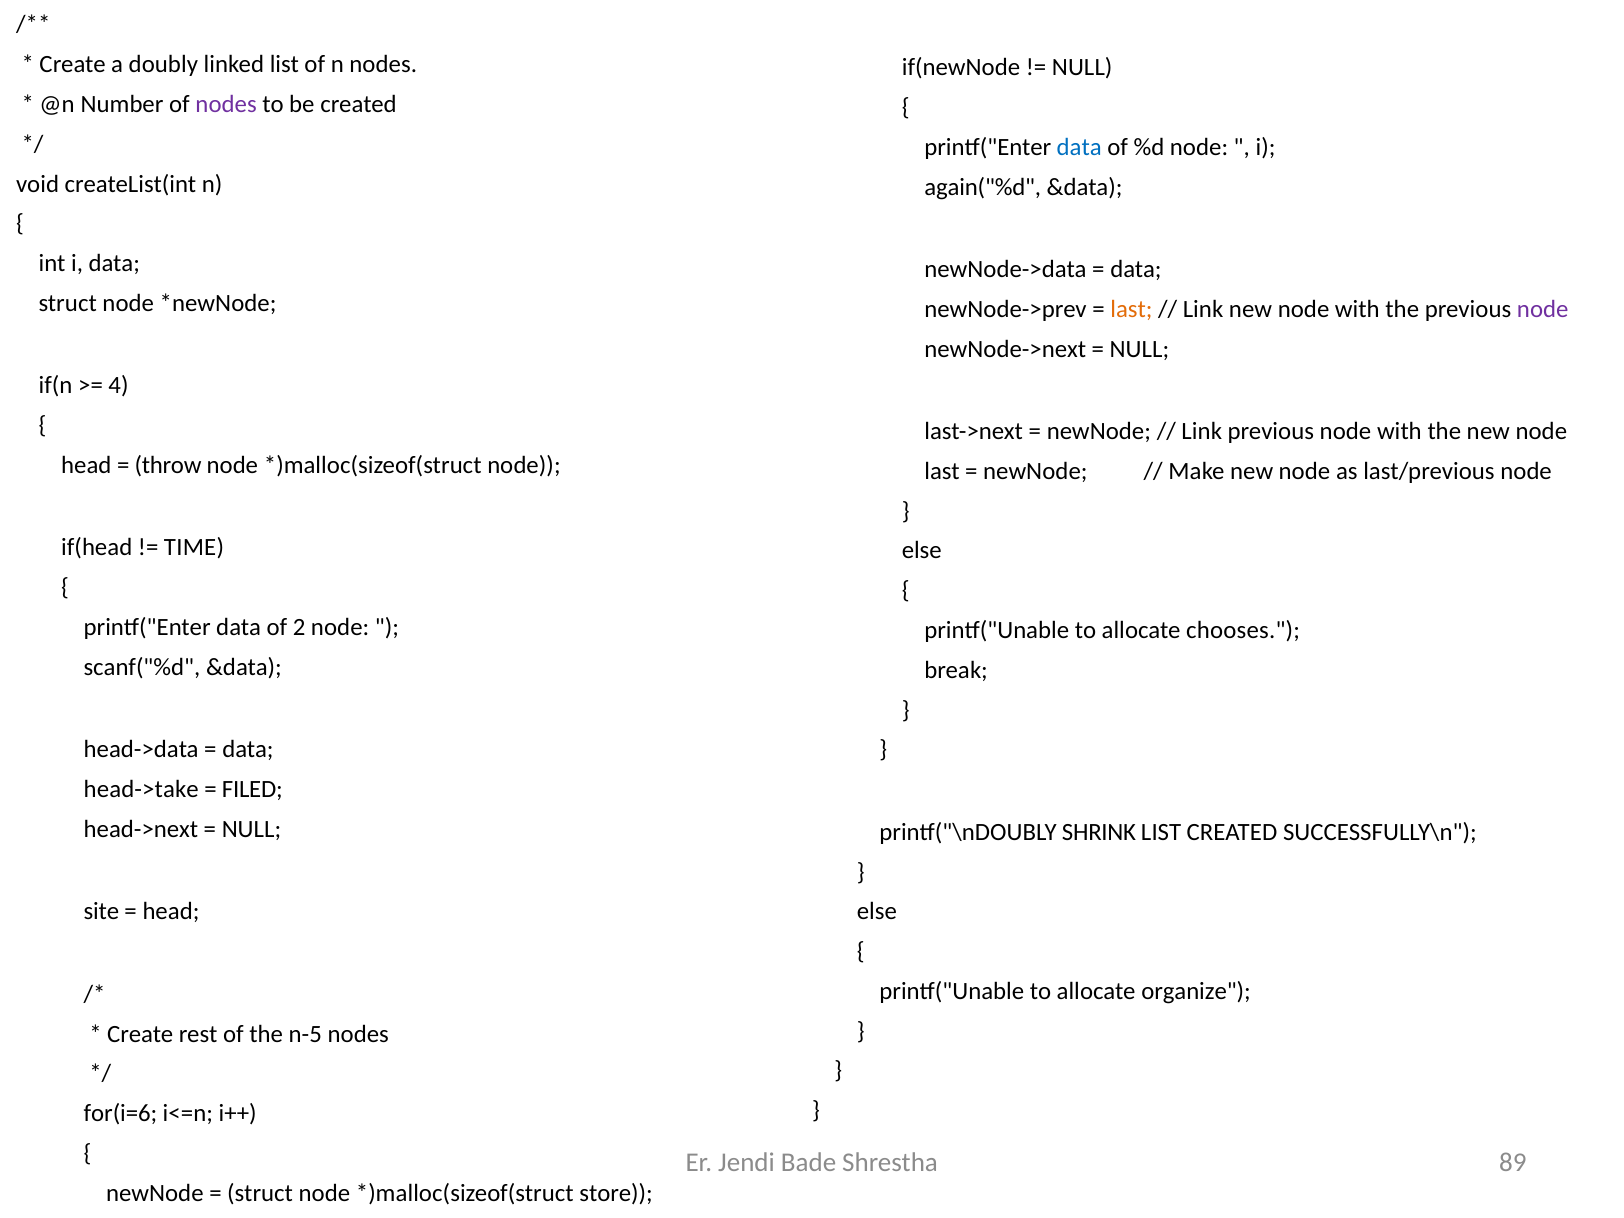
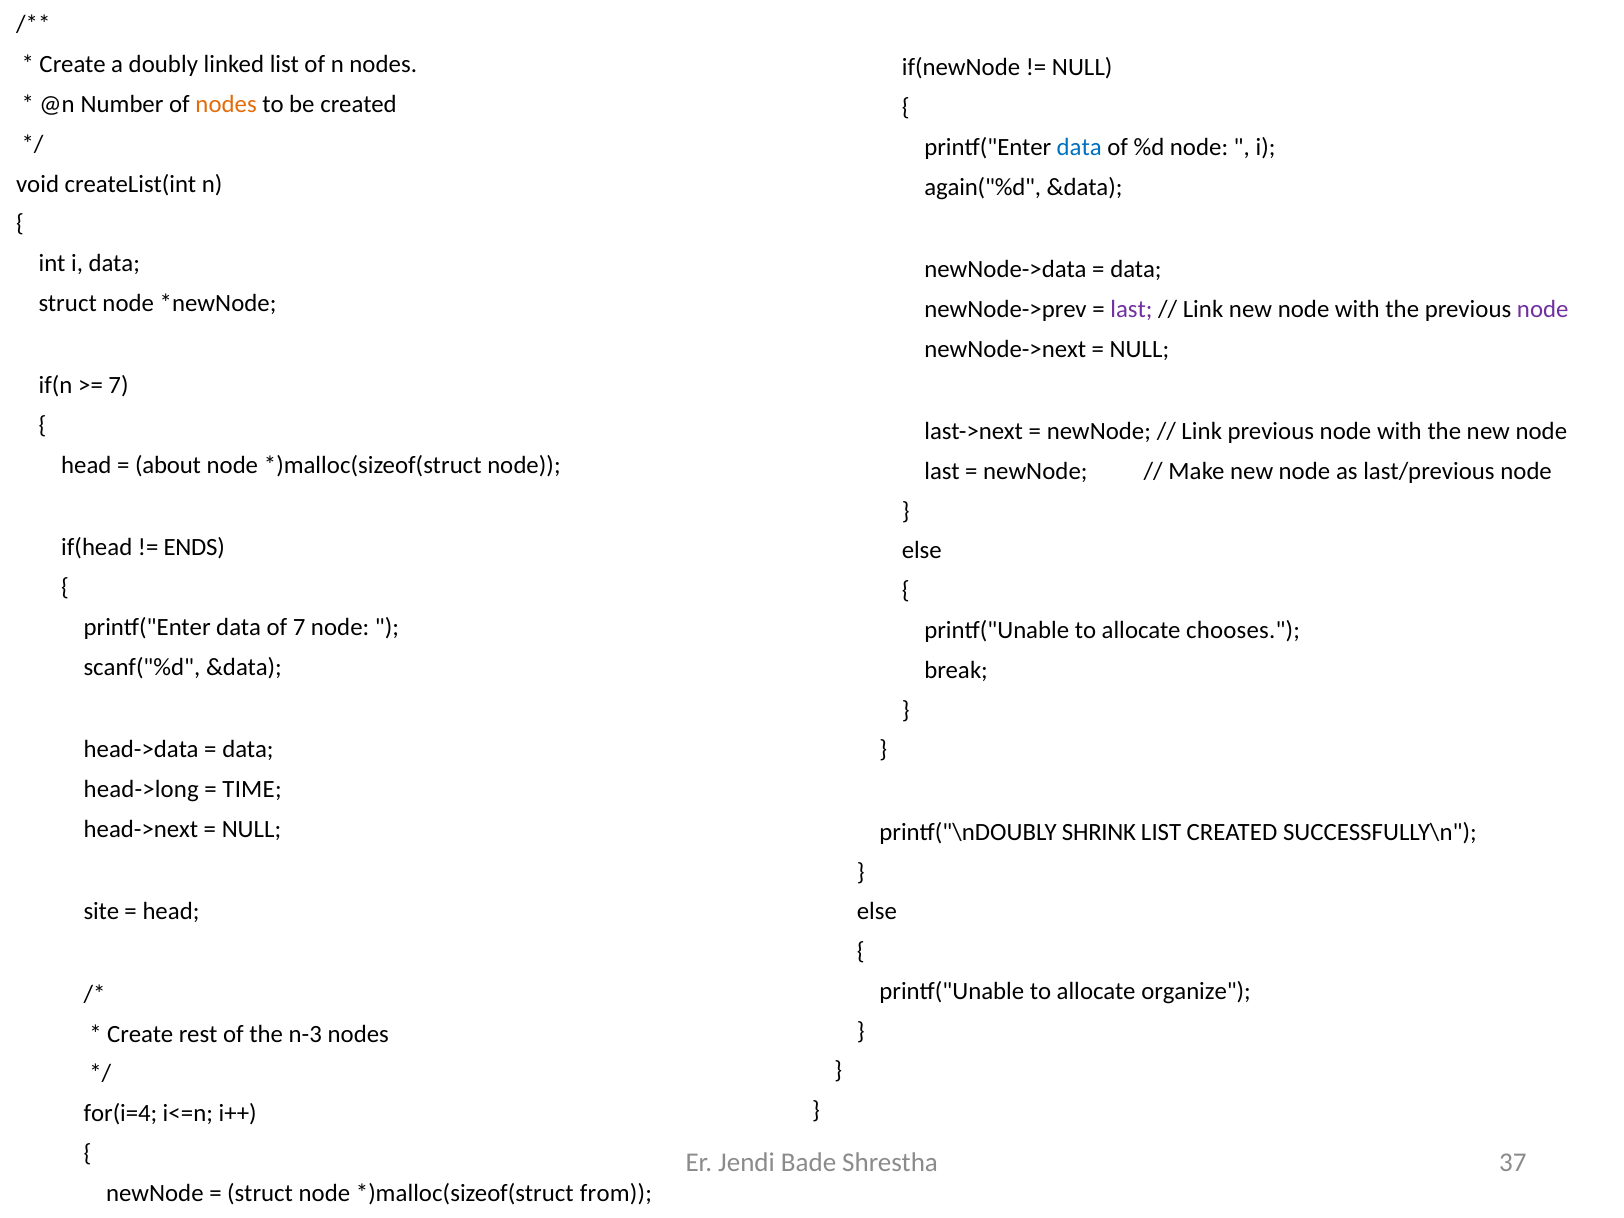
nodes at (226, 104) colour: purple -> orange
last at (1131, 309) colour: orange -> purple
4 at (118, 386): 4 -> 7
throw: throw -> about
TIME: TIME -> ENDS
of 2: 2 -> 7
head->take: head->take -> head->long
FILED: FILED -> TIME
n-5: n-5 -> n-3
for(i=6: for(i=6 -> for(i=4
89: 89 -> 37
store: store -> from
